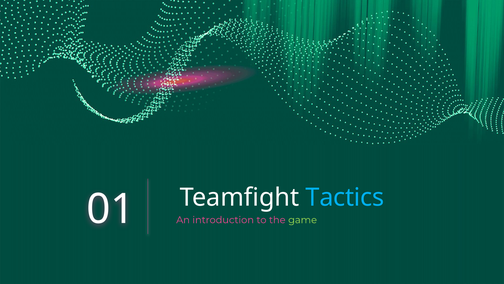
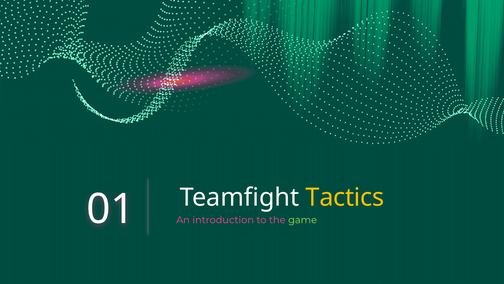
Tactics colour: light blue -> yellow
